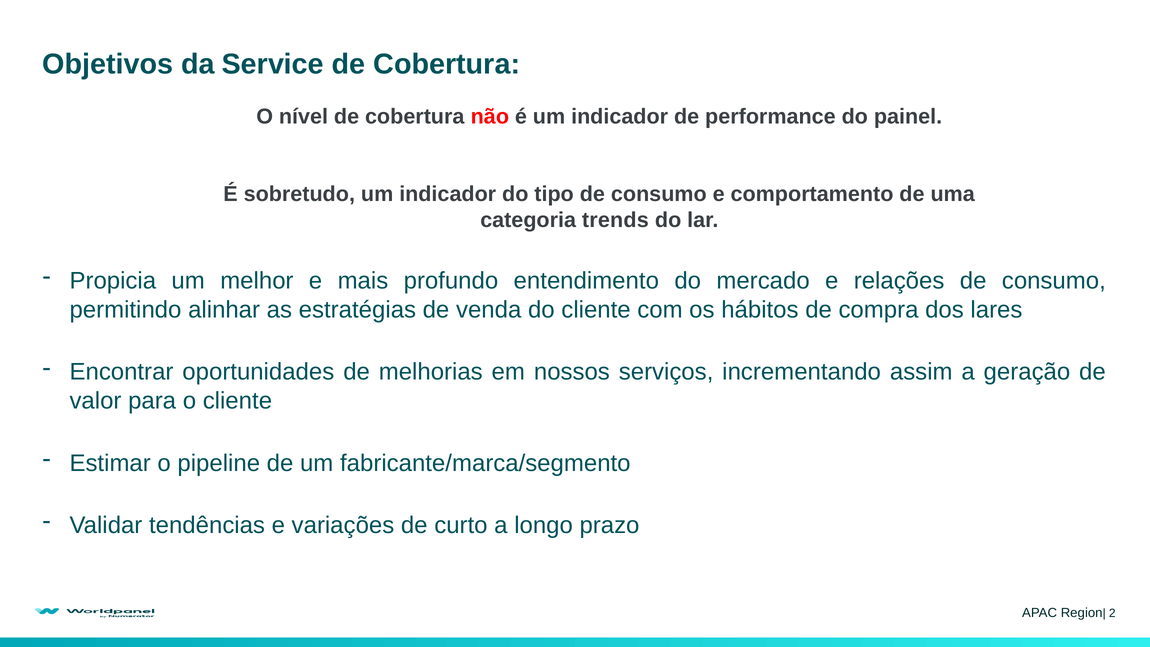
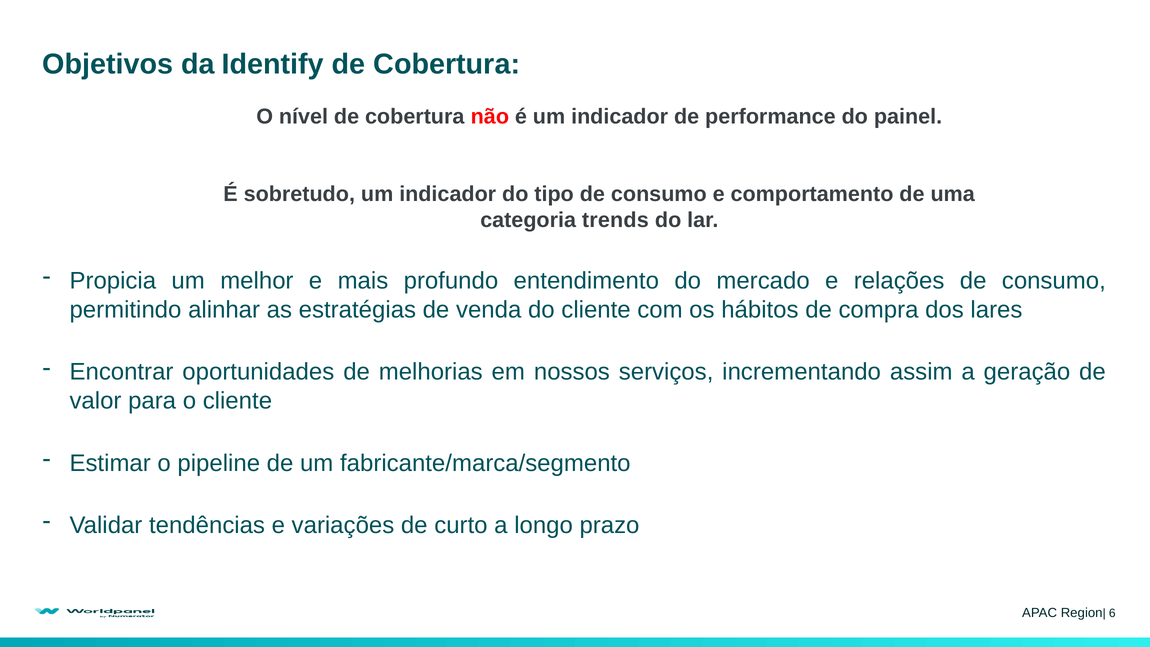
Service: Service -> Identify
2: 2 -> 6
